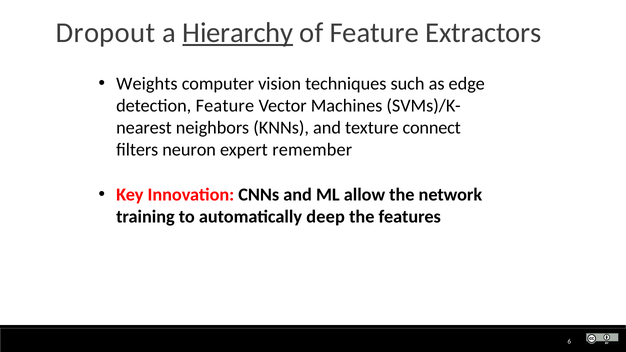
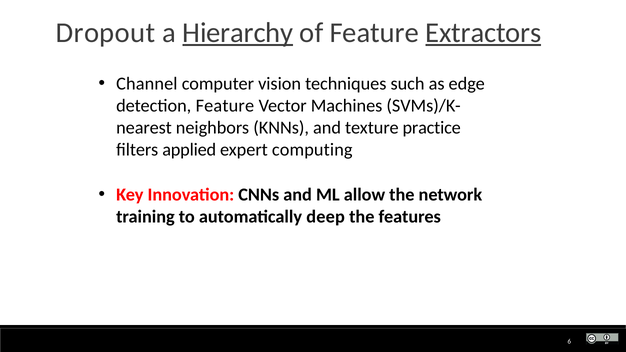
Extractors underline: none -> present
Weights: Weights -> Channel
connect: connect -> practice
neuron: neuron -> applied
remember: remember -> computing
